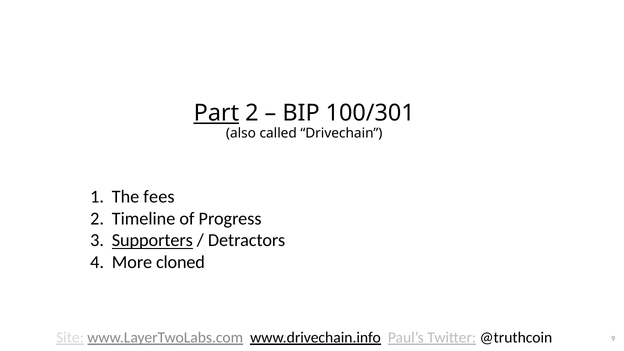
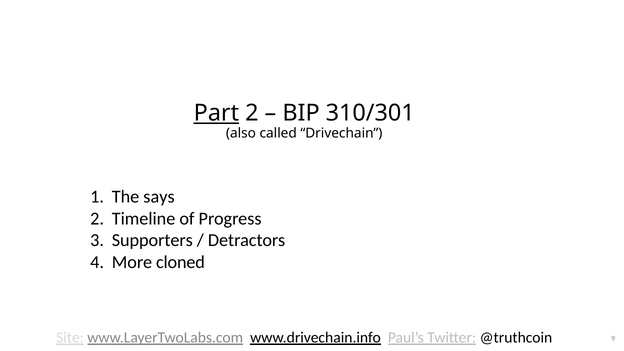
100/301: 100/301 -> 310/301
fees: fees -> says
Supporters underline: present -> none
